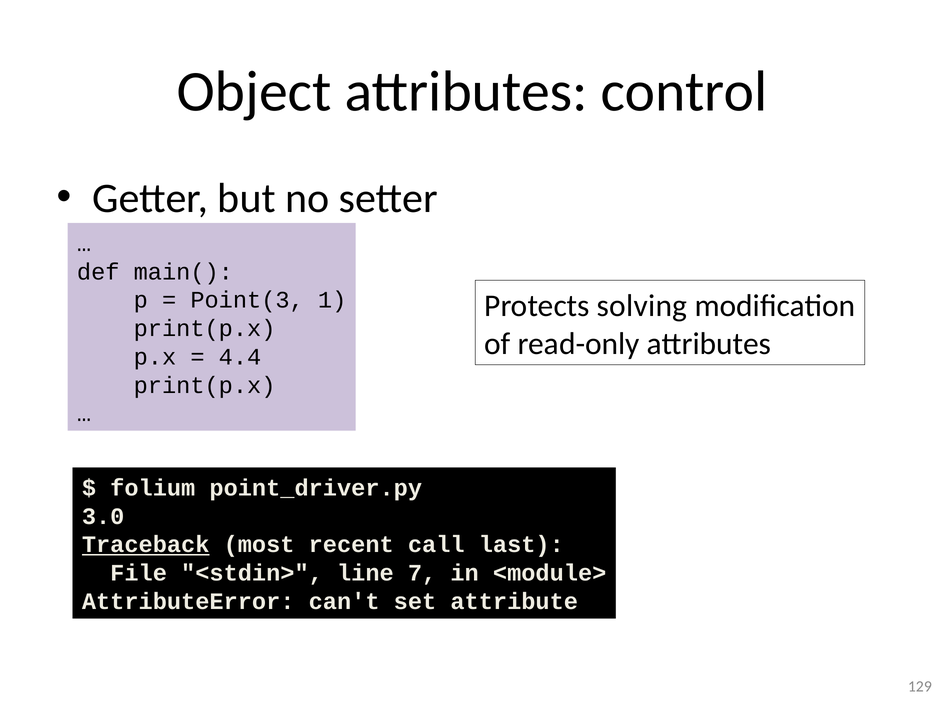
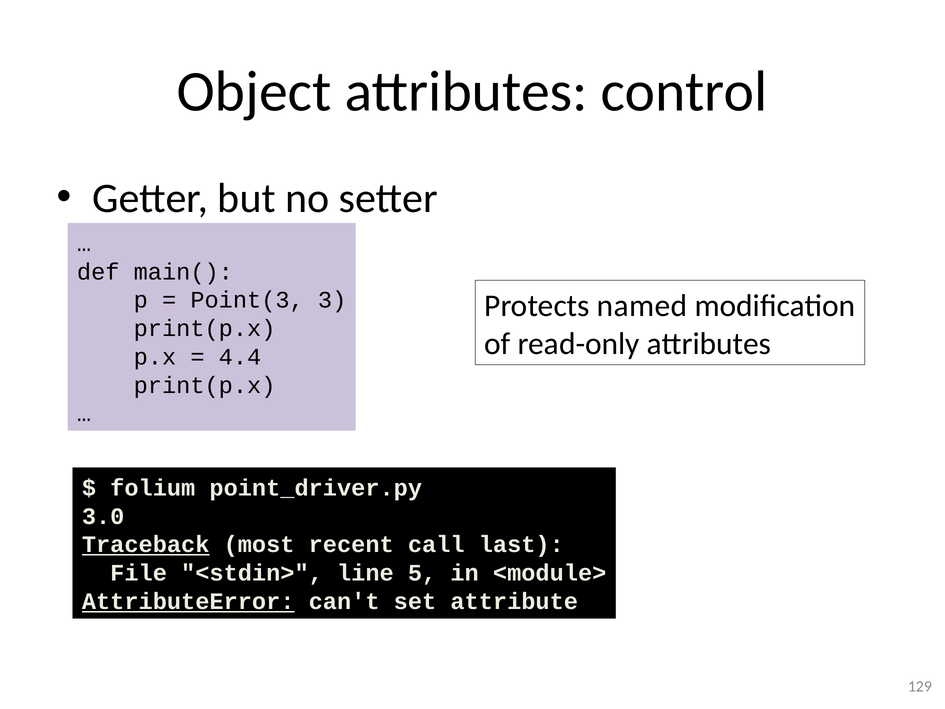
1: 1 -> 3
solving: solving -> named
7: 7 -> 5
AttributeError underline: none -> present
